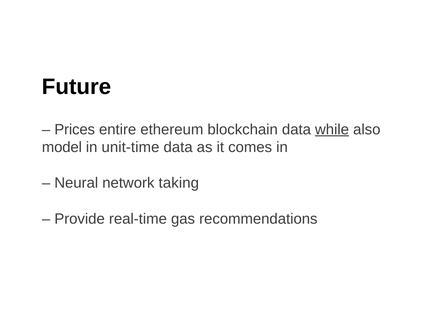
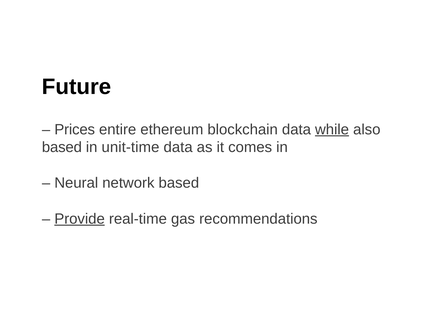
model at (62, 147): model -> based
network taking: taking -> based
Provide underline: none -> present
